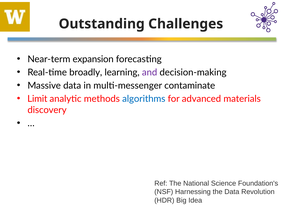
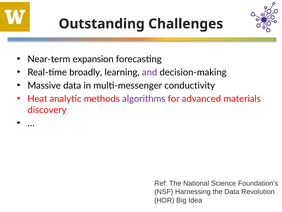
contaminate: contaminate -> conductivity
Limit: Limit -> Heat
algorithms colour: blue -> purple
